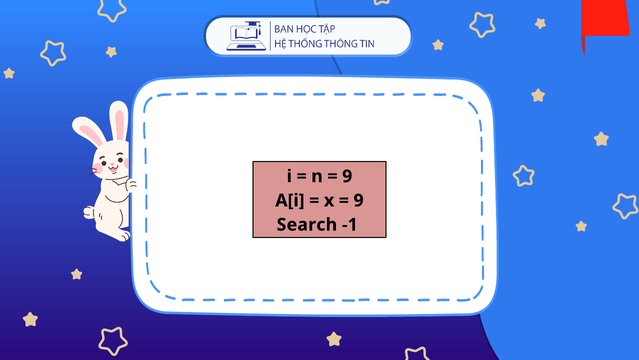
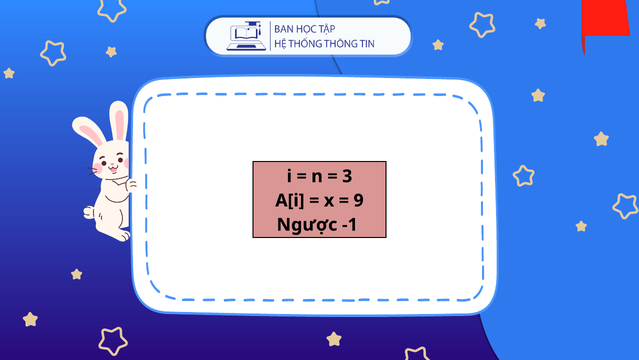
9 at (347, 176): 9 -> 3
Search: Search -> Ngược
